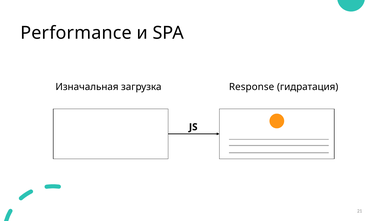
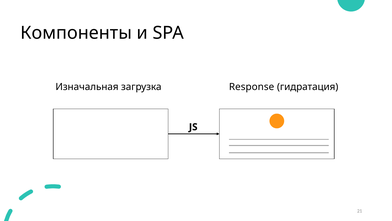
Performance: Performance -> Компоненты
